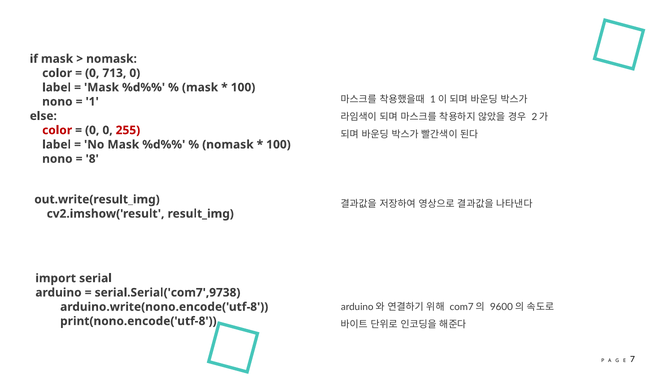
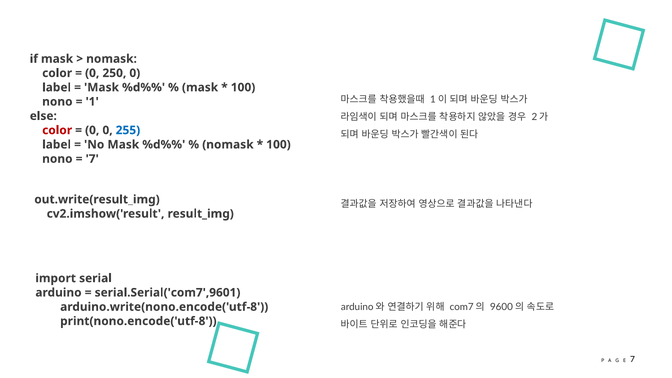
713: 713 -> 250
255 colour: red -> blue
8 at (92, 159): 8 -> 7
serial.Serial('com7',9738: serial.Serial('com7',9738 -> serial.Serial('com7',9601
